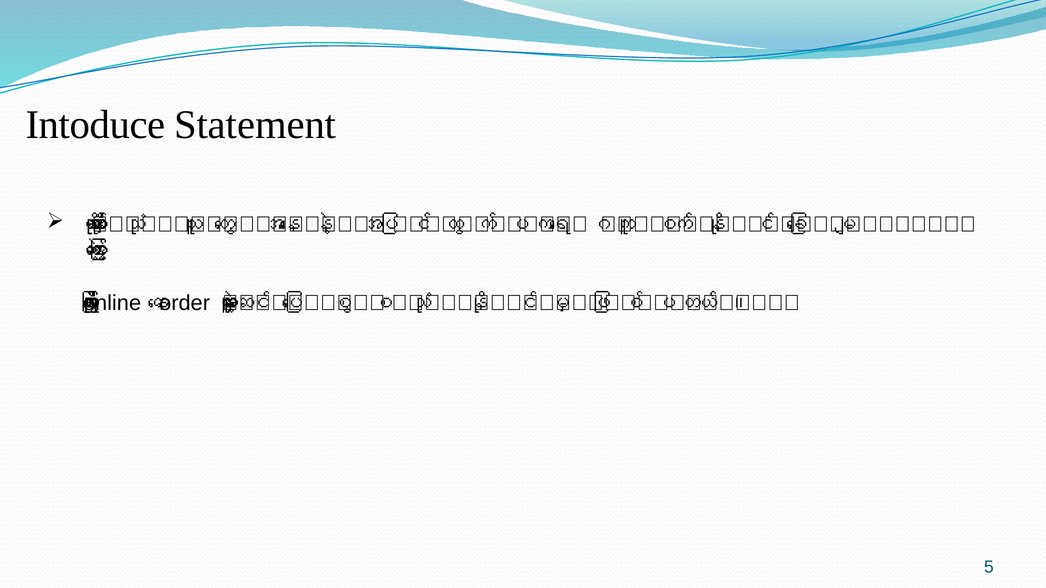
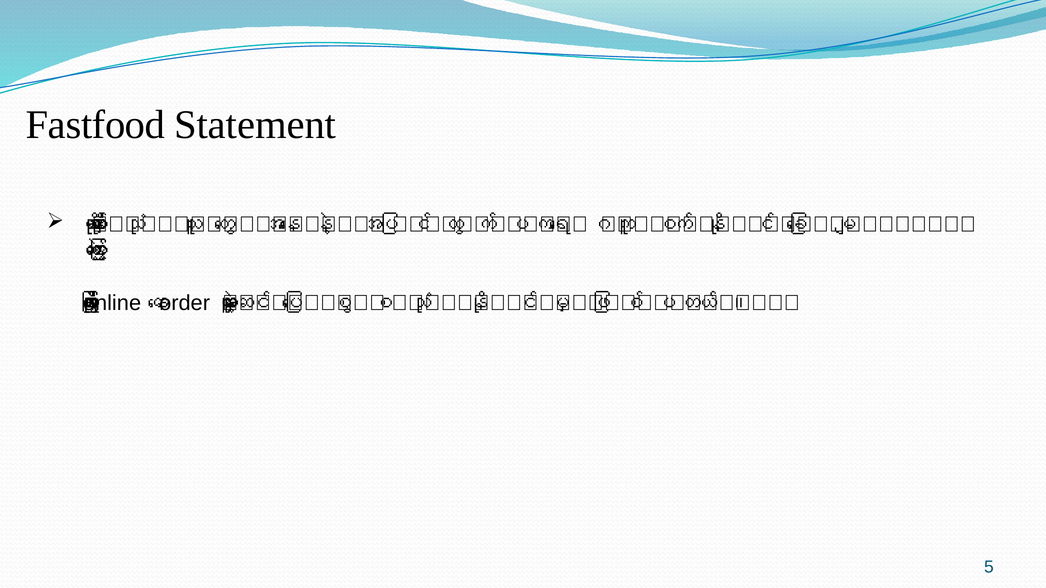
Intoduce: Intoduce -> Fastfood
